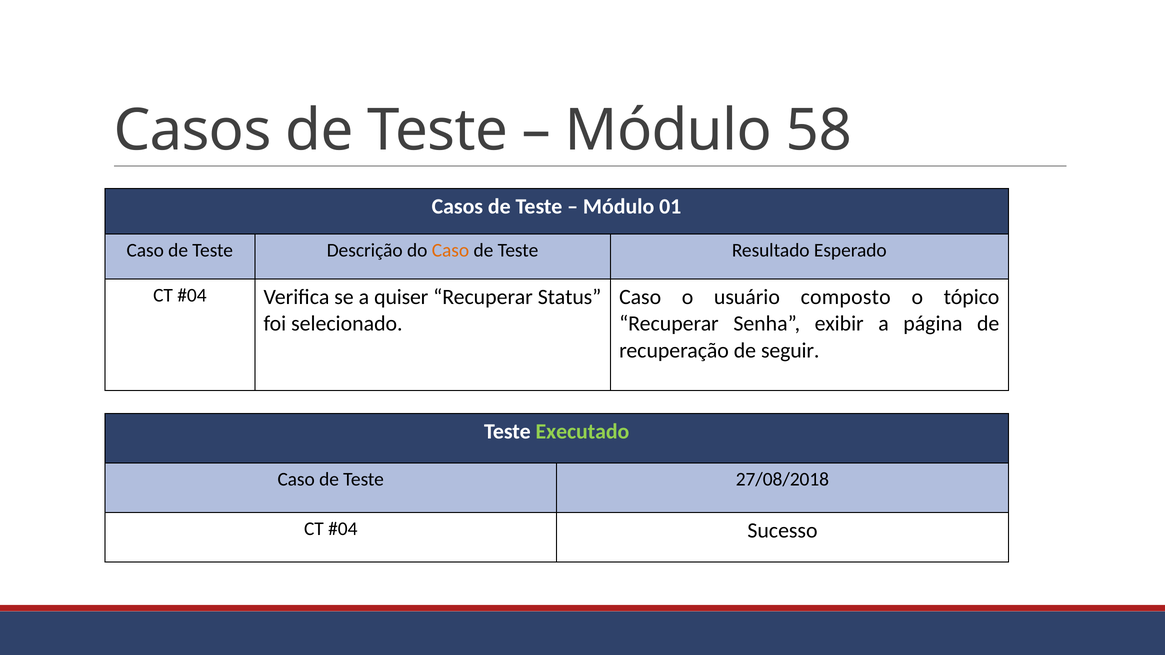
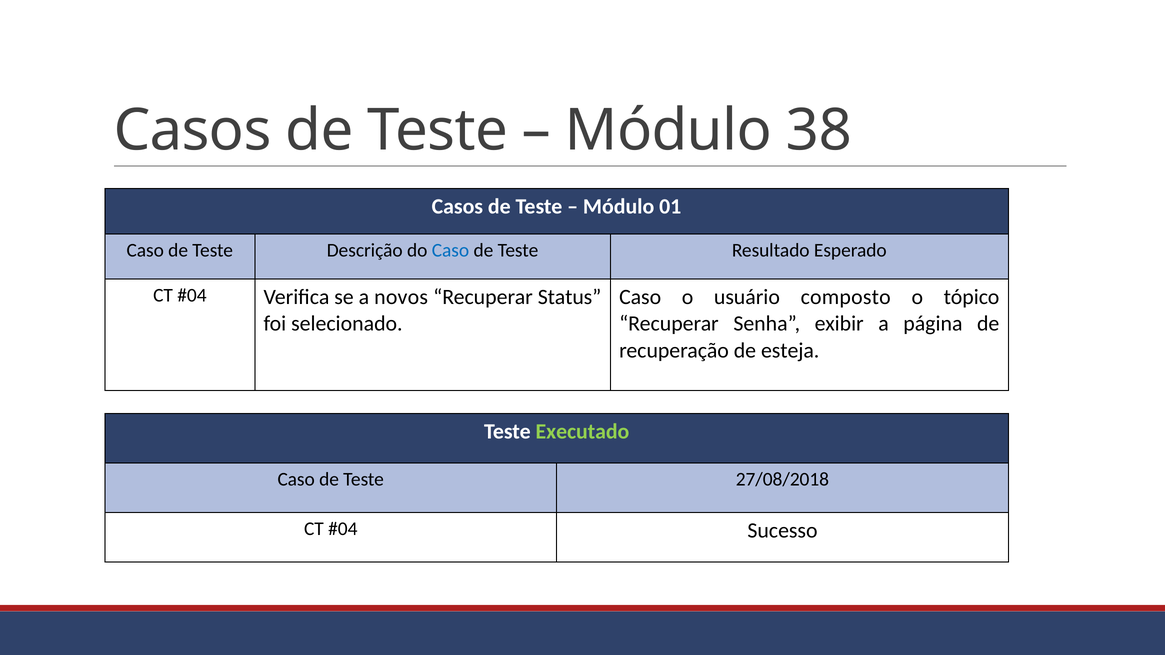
58: 58 -> 38
Caso at (450, 250) colour: orange -> blue
quiser: quiser -> novos
seguir: seguir -> esteja
